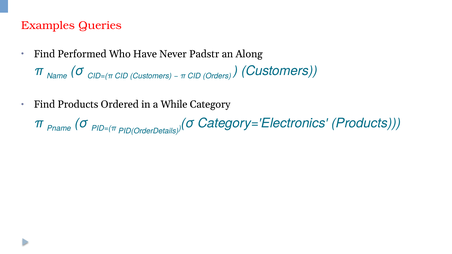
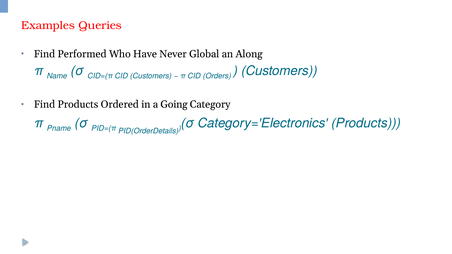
Padstr: Padstr -> Global
While: While -> Going
